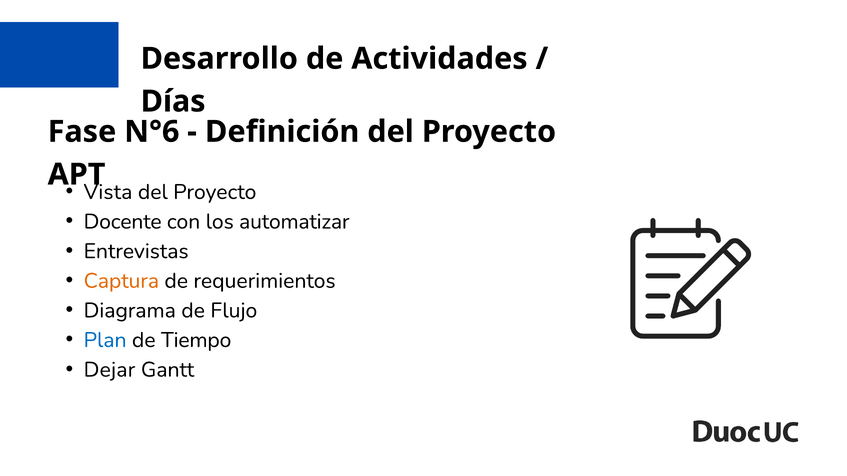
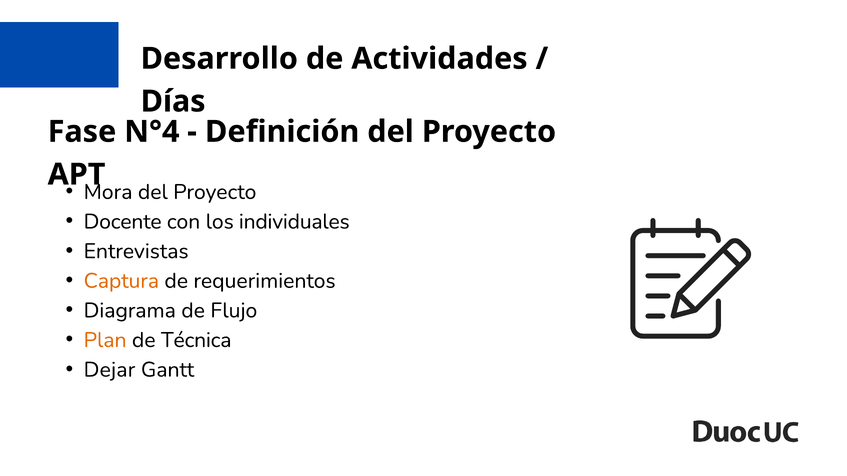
N°6: N°6 -> N°4
Vista: Vista -> Mora
automatizar: automatizar -> individuales
Plan colour: blue -> orange
Tiempo: Tiempo -> Técnica
